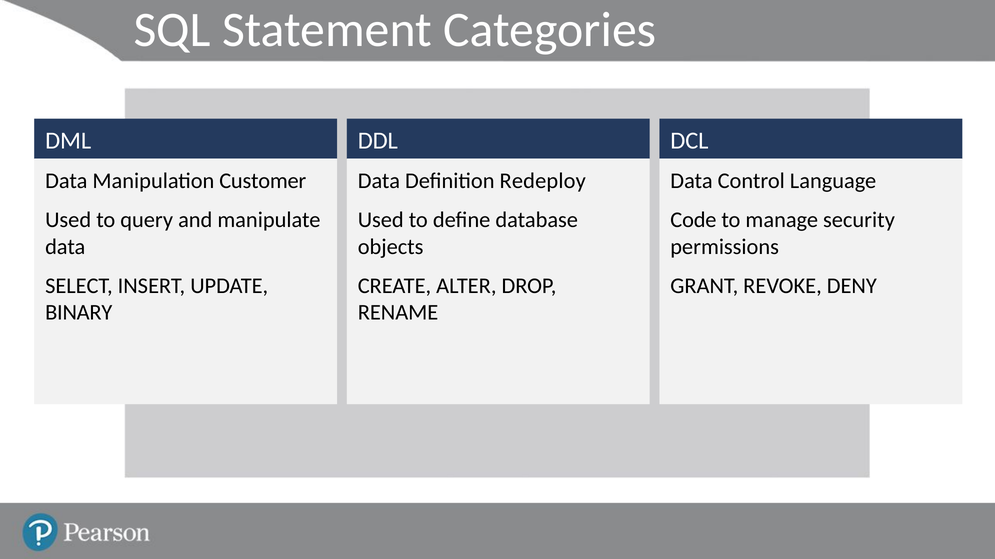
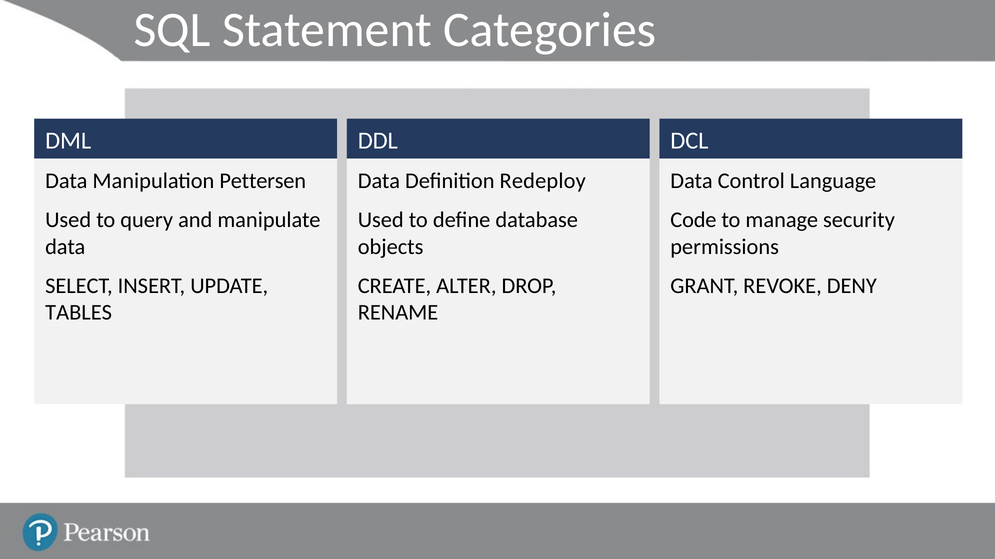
Customer: Customer -> Pettersen
BINARY: BINARY -> TABLES
